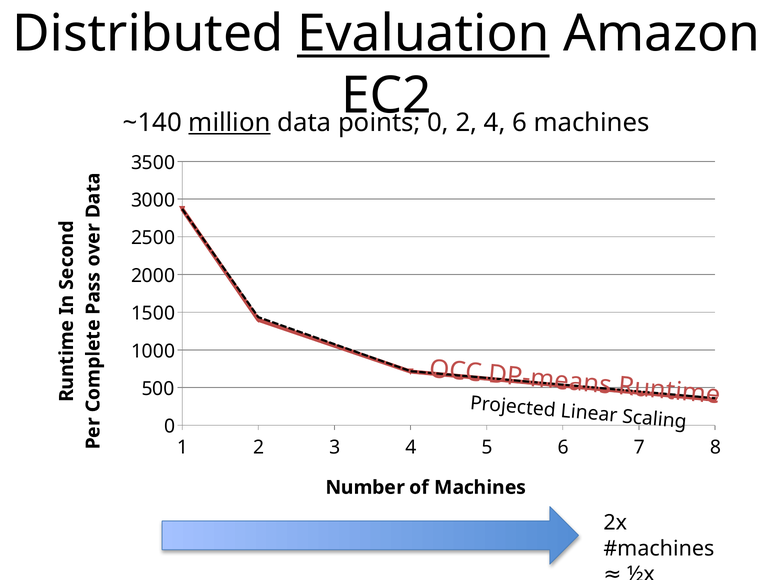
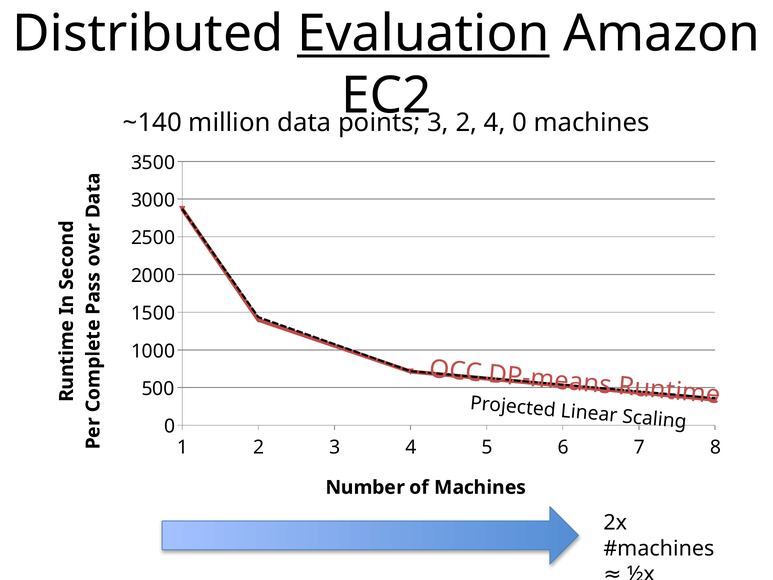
million underline: present -> none
0 at (438, 123): 0 -> 3
4 6: 6 -> 0
